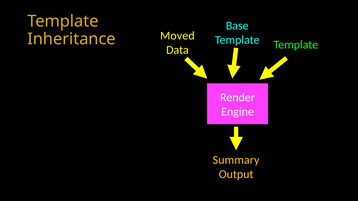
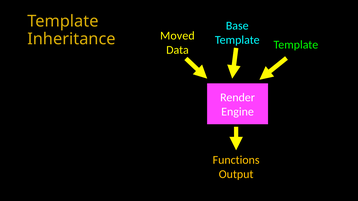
Summary: Summary -> Functions
